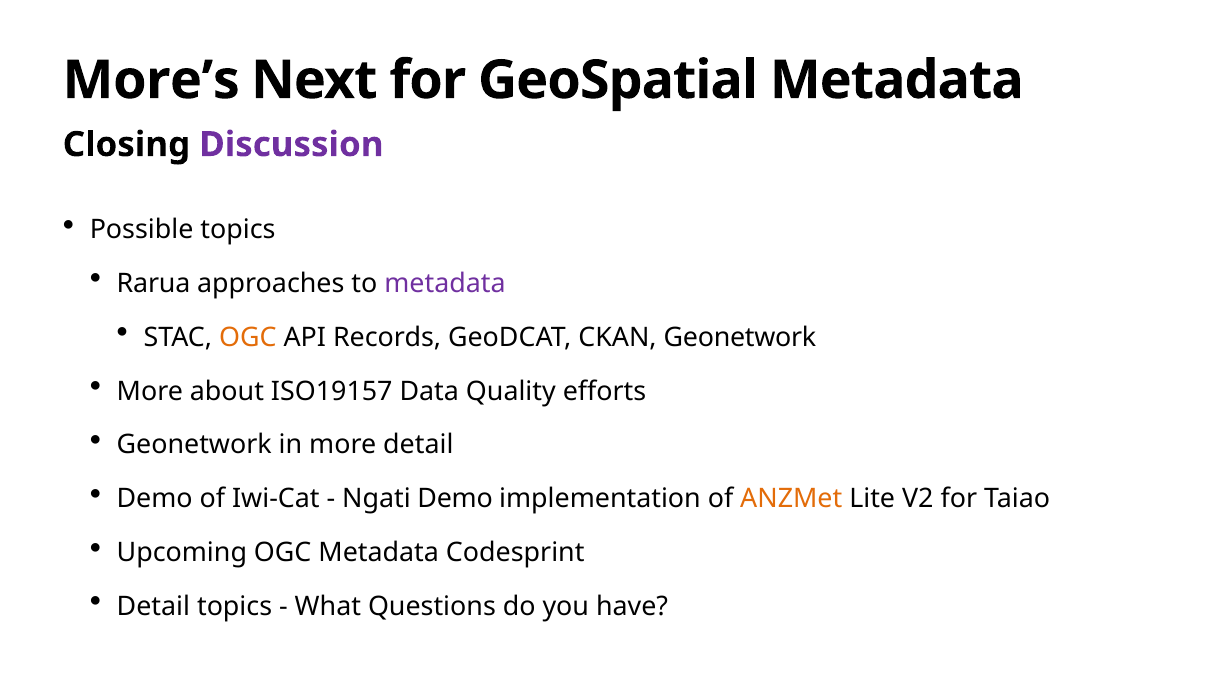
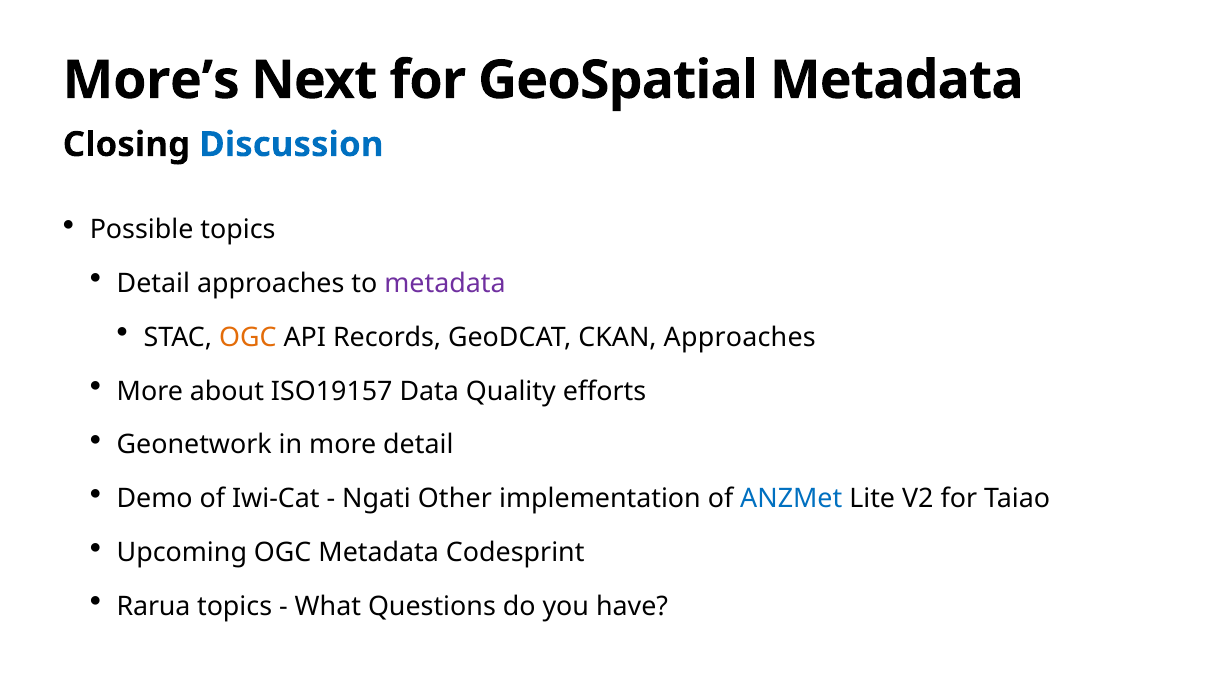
Discussion colour: purple -> blue
Rarua at (153, 283): Rarua -> Detail
CKAN Geonetwork: Geonetwork -> Approaches
Ngati Demo: Demo -> Other
ANZMet colour: orange -> blue
Detail at (153, 606): Detail -> Rarua
